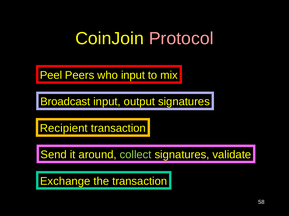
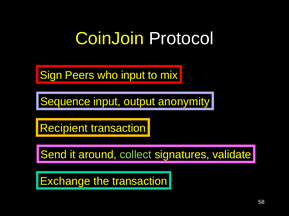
Protocol colour: pink -> white
Peel: Peel -> Sign
Broadcast: Broadcast -> Sequence
output signatures: signatures -> anonymity
